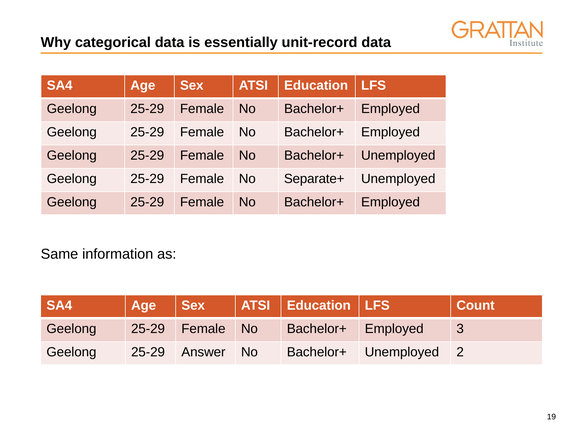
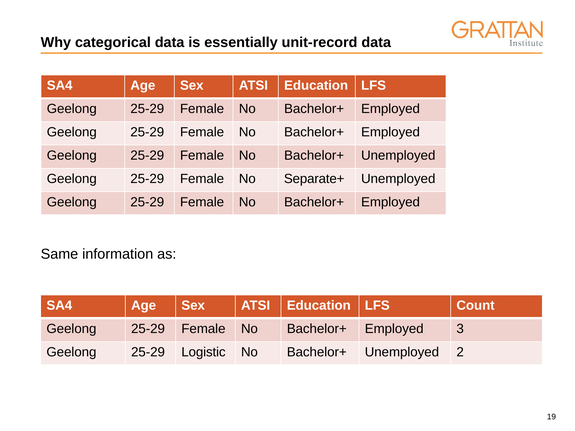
Answer: Answer -> Logistic
